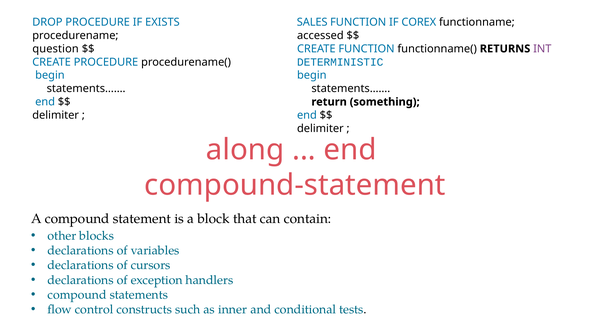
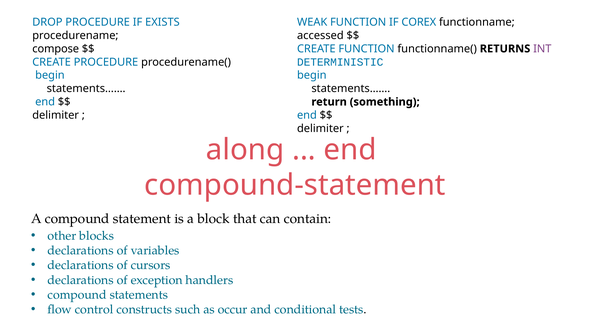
SALES: SALES -> WEAK
question: question -> compose
inner: inner -> occur
